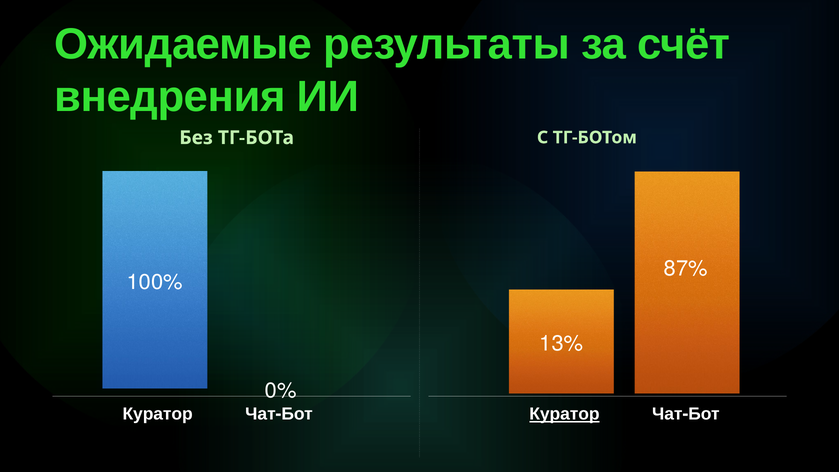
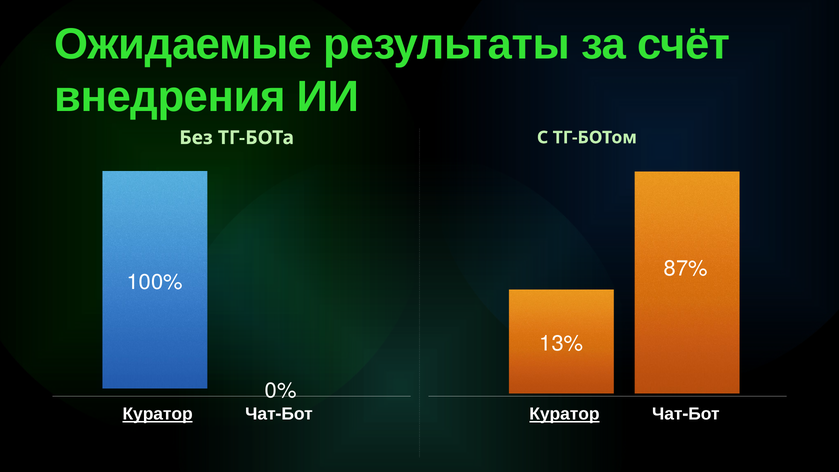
Куратор at (158, 414) underline: none -> present
